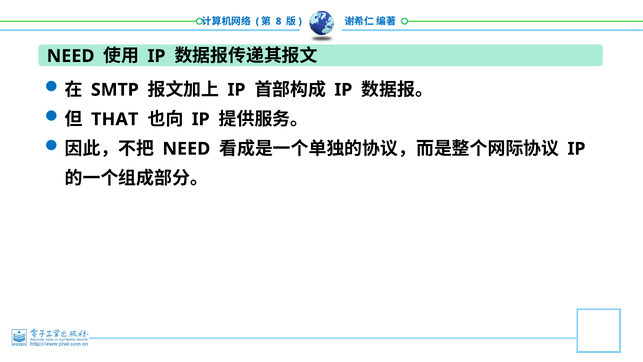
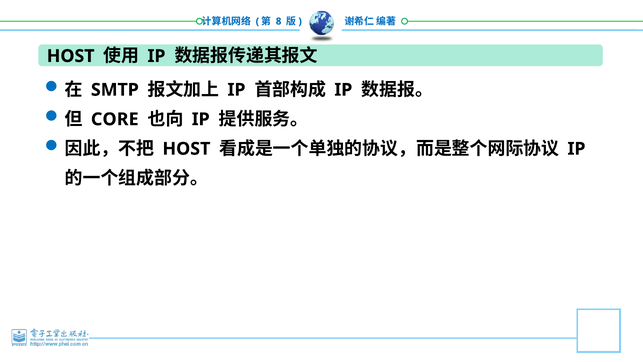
NEED at (71, 56): NEED -> HOST
THAT: THAT -> CORE
NEED at (186, 149): NEED -> HOST
